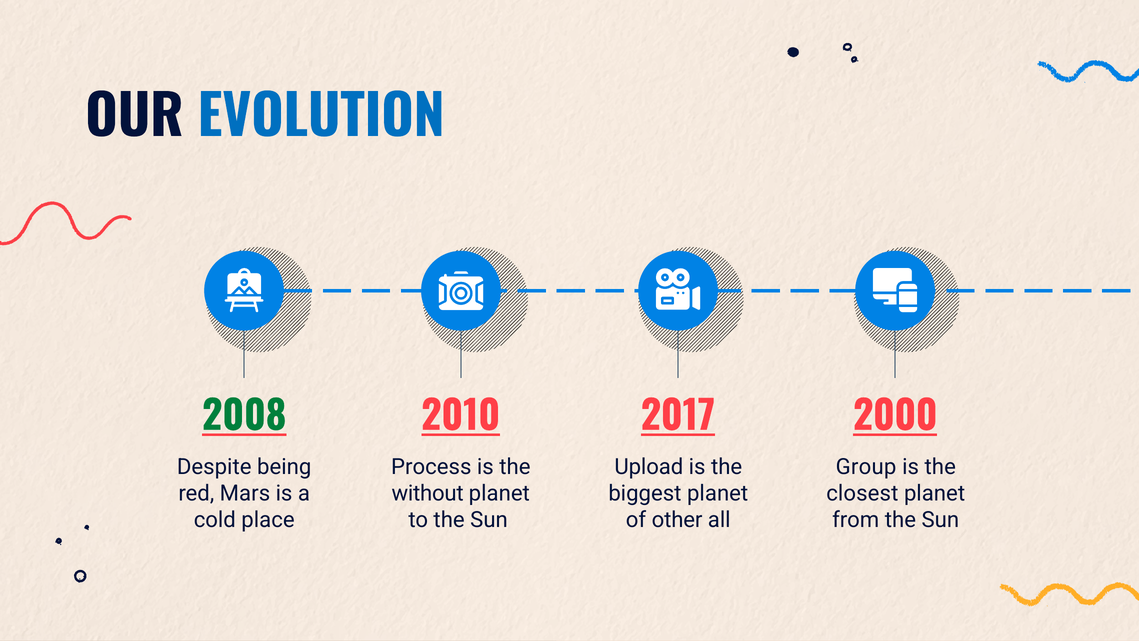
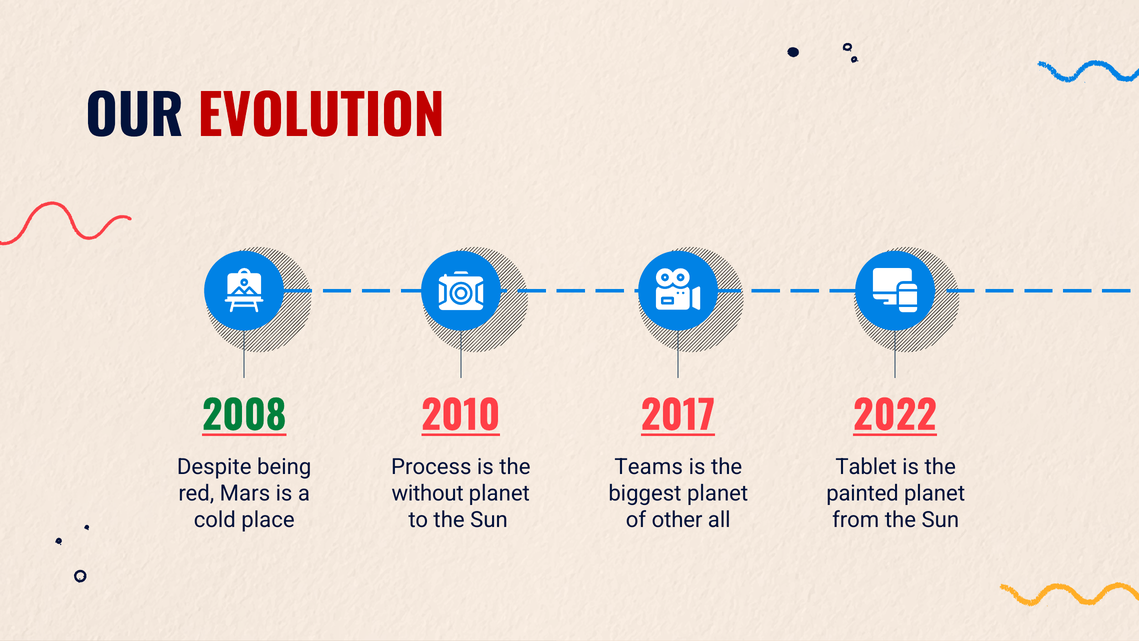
EVOLUTION colour: blue -> red
2000: 2000 -> 2022
Upload: Upload -> Teams
Group: Group -> Tablet
closest: closest -> painted
